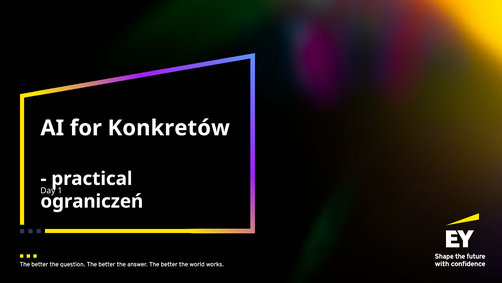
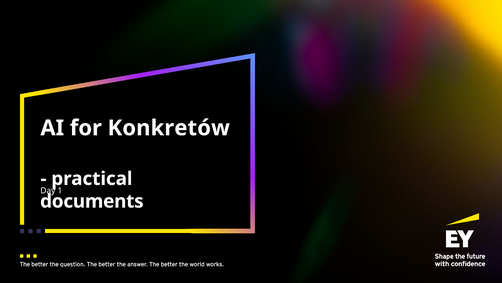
ograniczeń: ograniczeń -> documents
